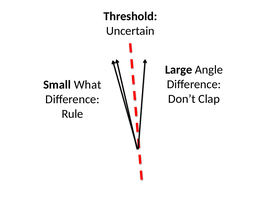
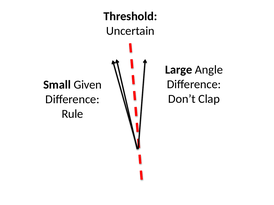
What: What -> Given
